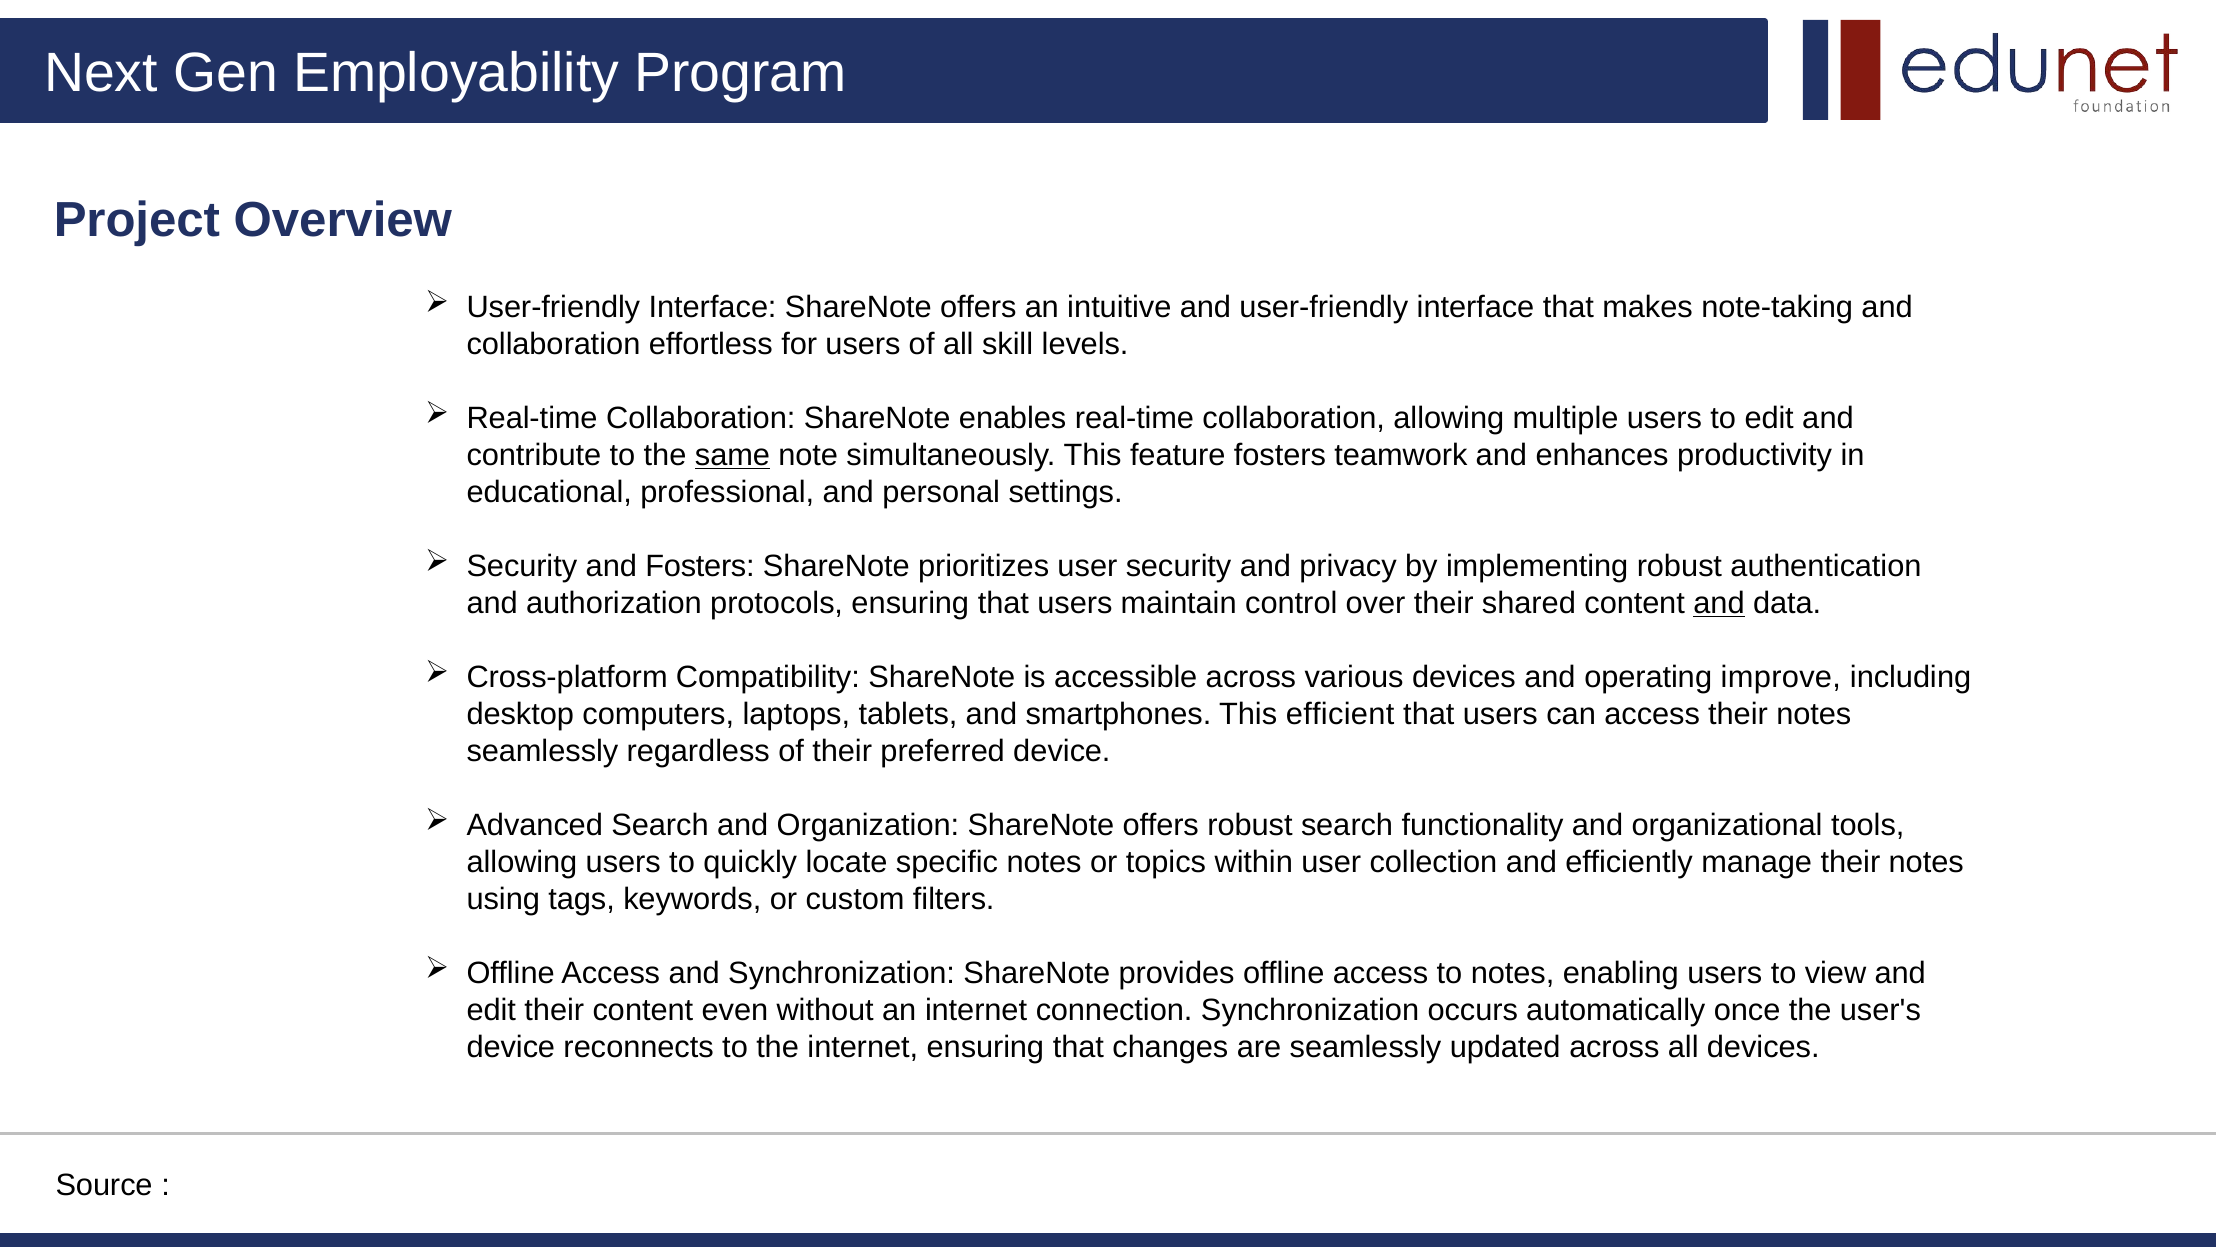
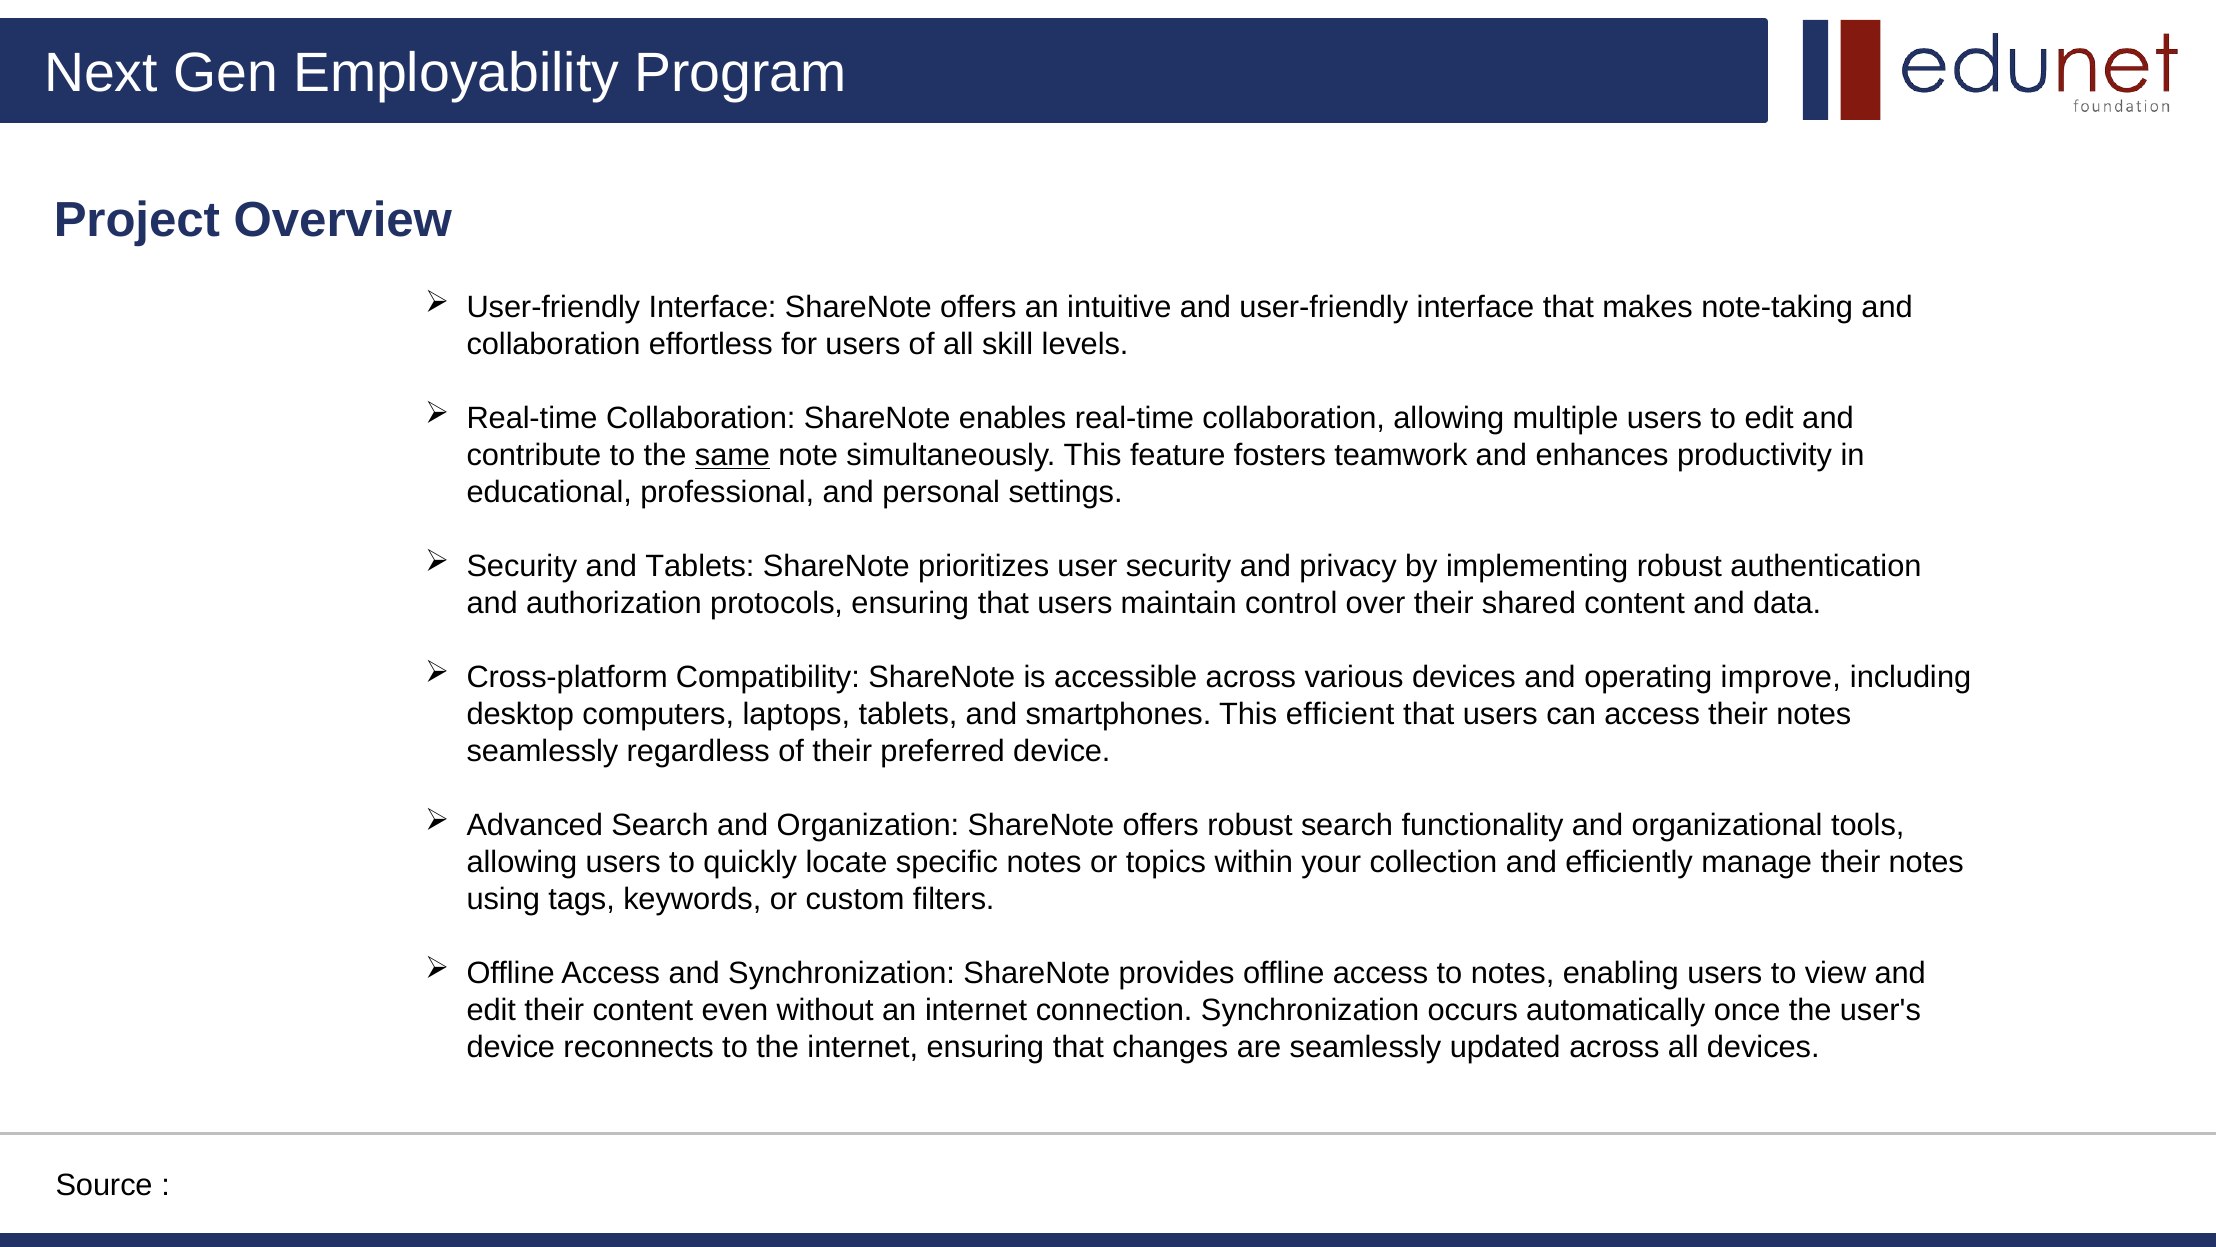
and Fosters: Fosters -> Tablets
and at (1719, 603) underline: present -> none
within user: user -> your
